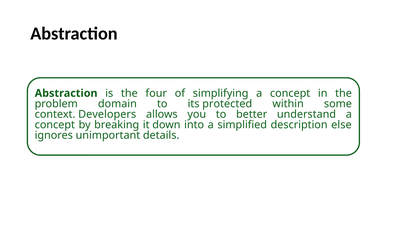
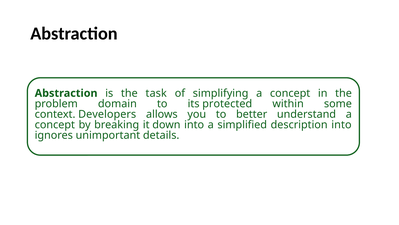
four: four -> task
description else: else -> into
